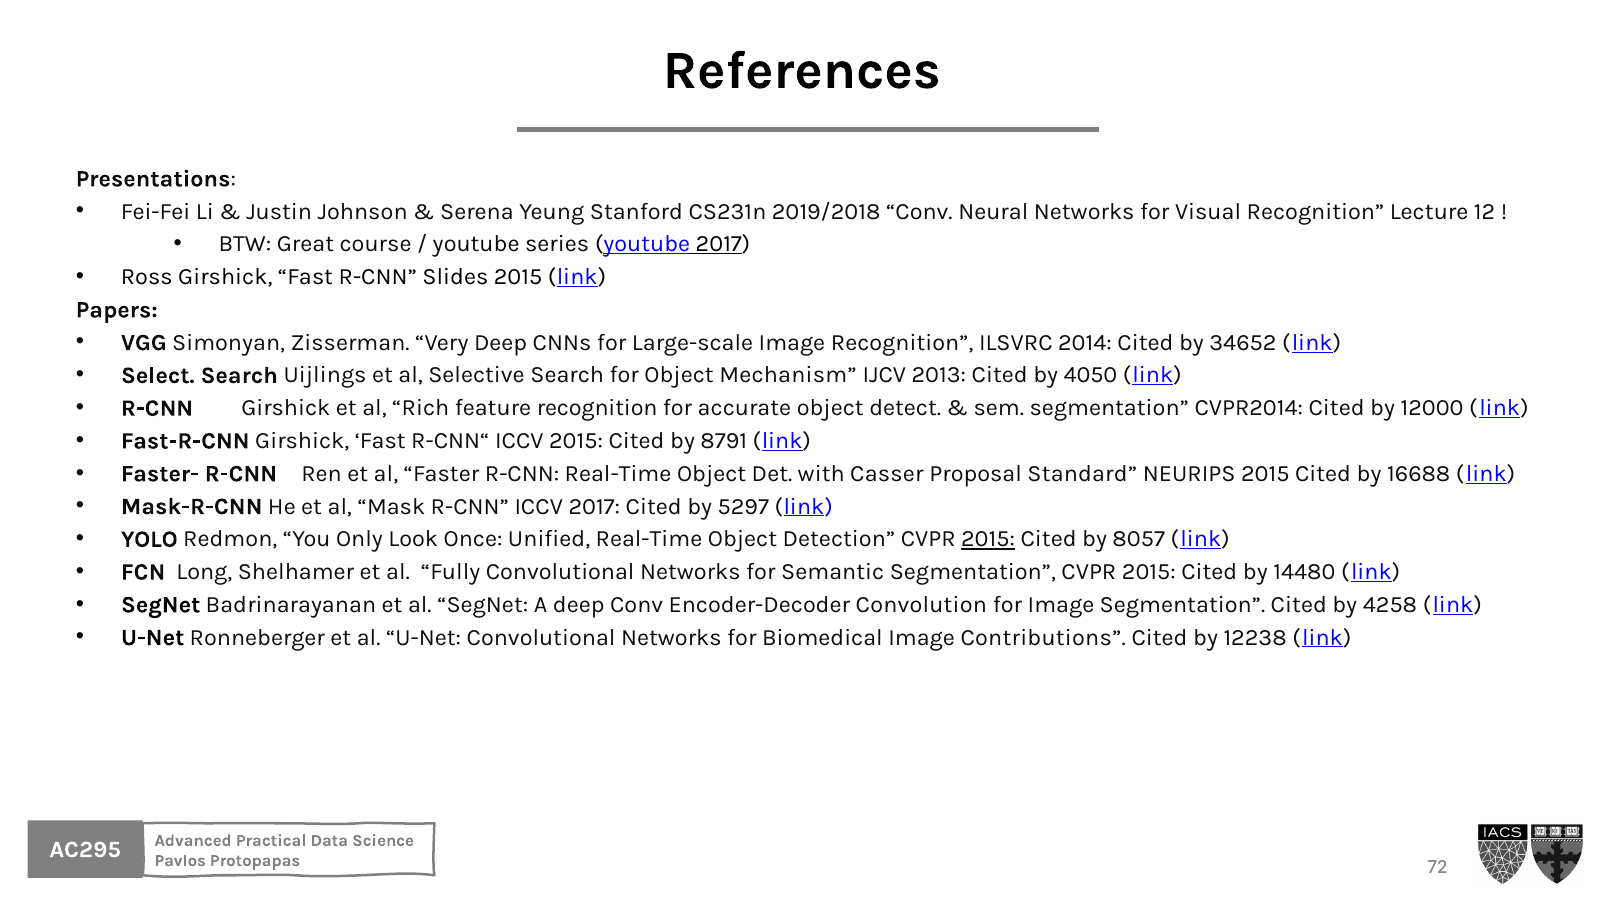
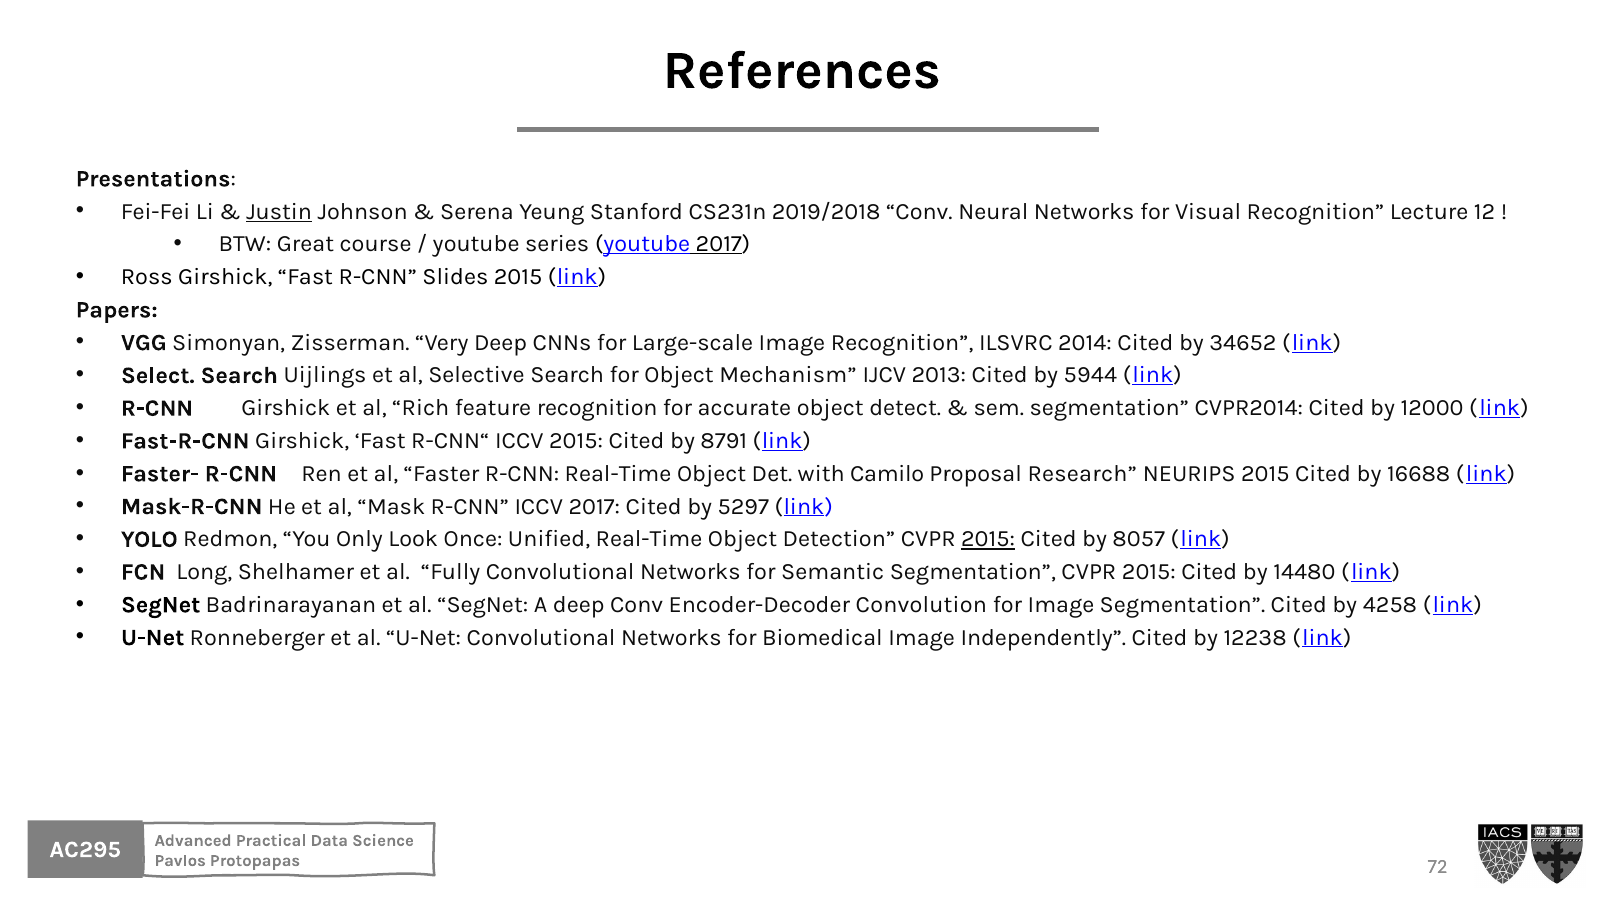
Justin underline: none -> present
4050: 4050 -> 5944
Casser: Casser -> Camilo
Standard: Standard -> Research
Contributions: Contributions -> Independently
